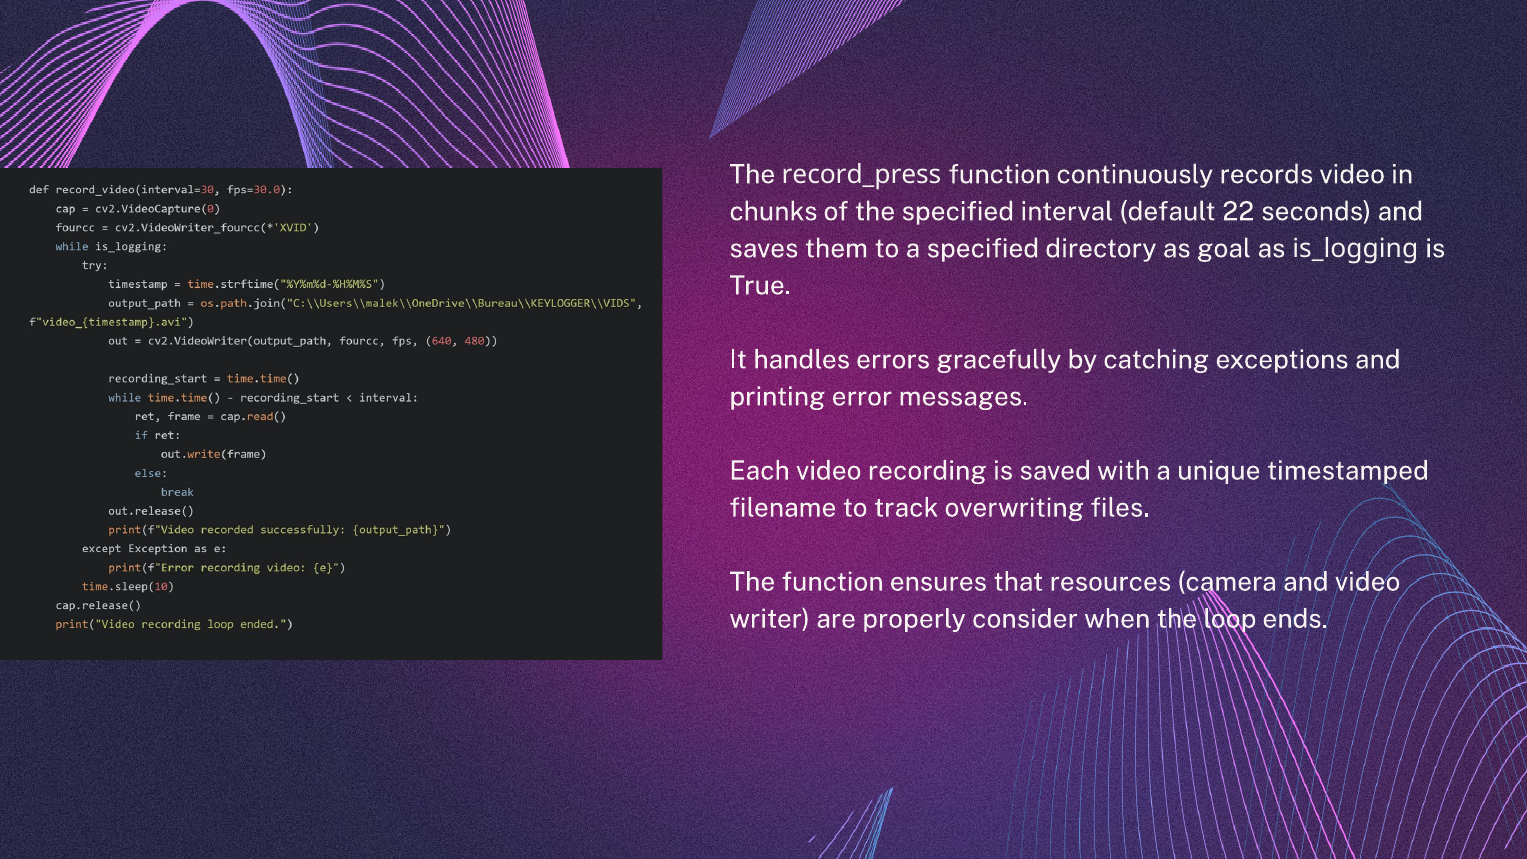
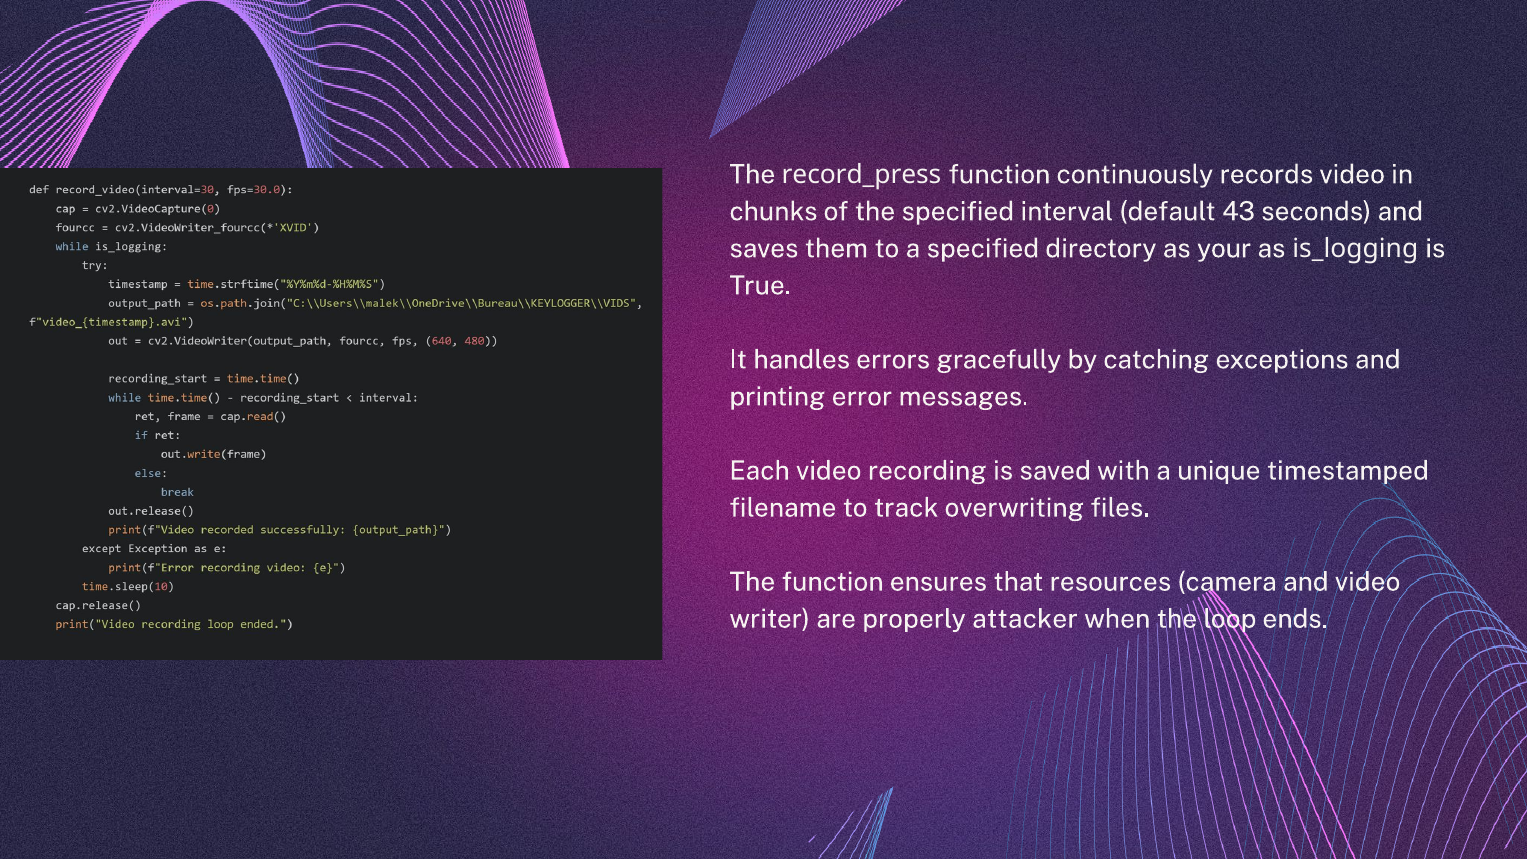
22: 22 -> 43
goal: goal -> your
consider: consider -> attacker
